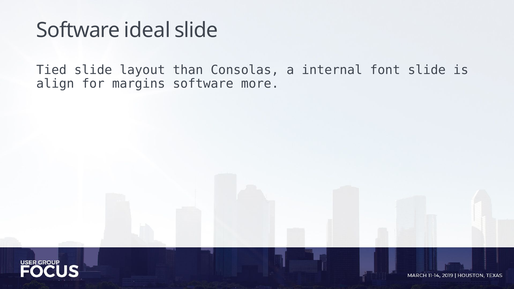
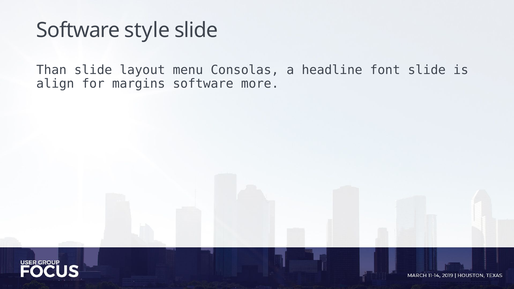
ideal: ideal -> style
Tied: Tied -> Than
than: than -> menu
internal: internal -> headline
